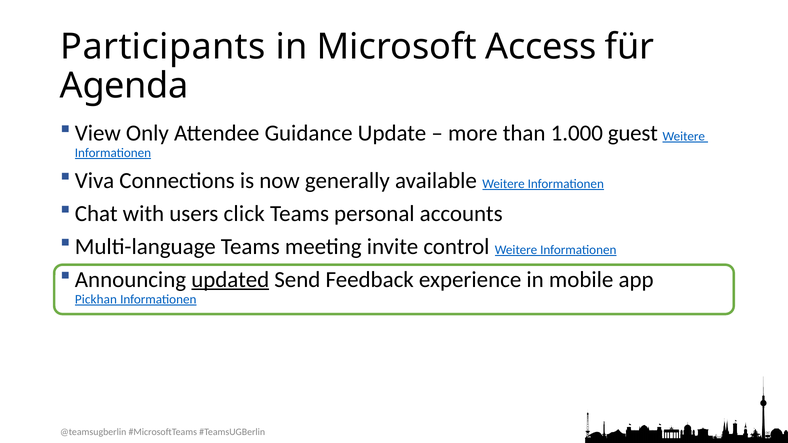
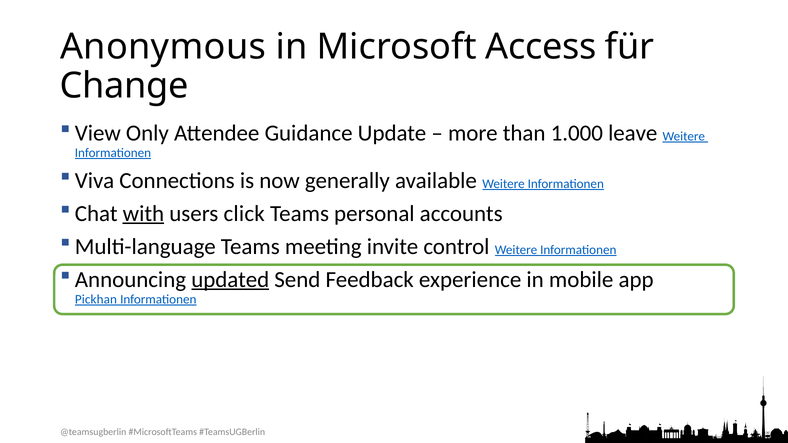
Participants: Participants -> Anonymous
Agenda: Agenda -> Change
guest: guest -> leave
with underline: none -> present
